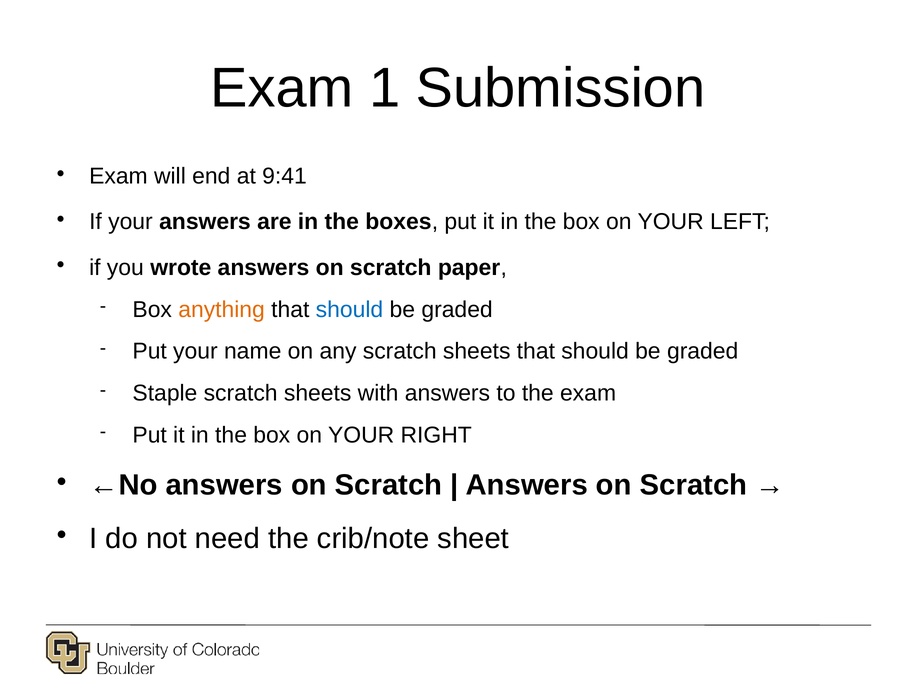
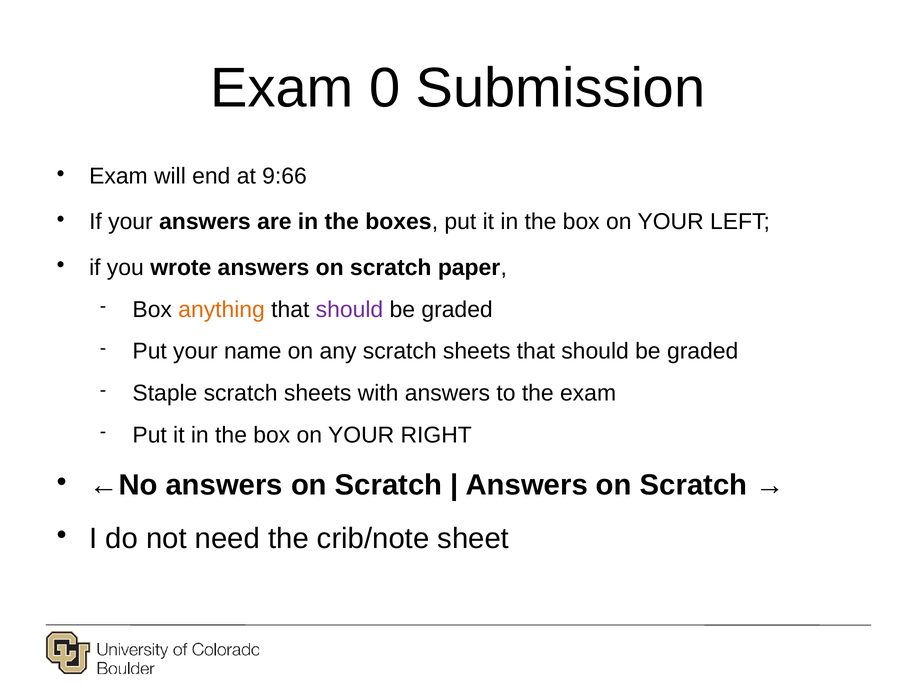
1: 1 -> 0
9:41: 9:41 -> 9:66
should at (349, 309) colour: blue -> purple
